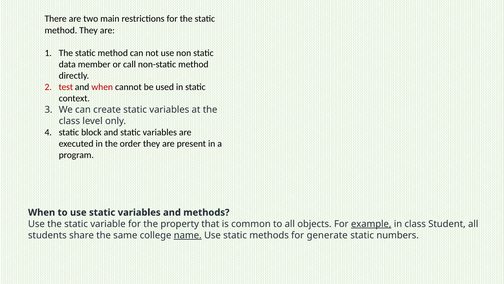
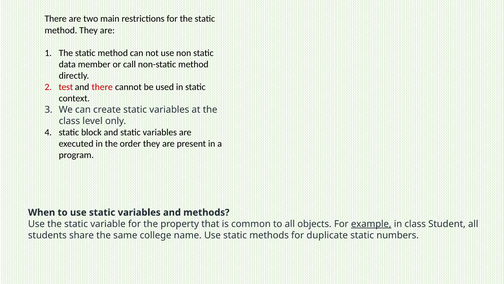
and when: when -> there
name underline: present -> none
generate: generate -> duplicate
